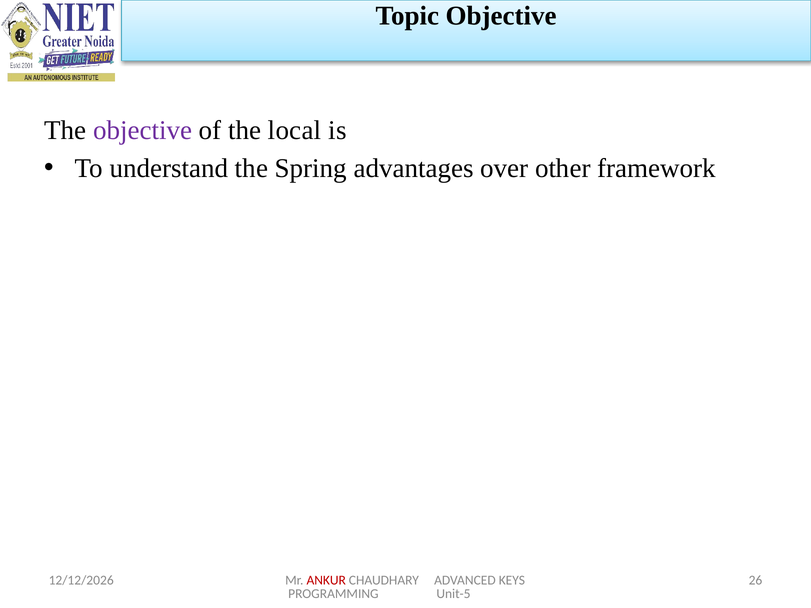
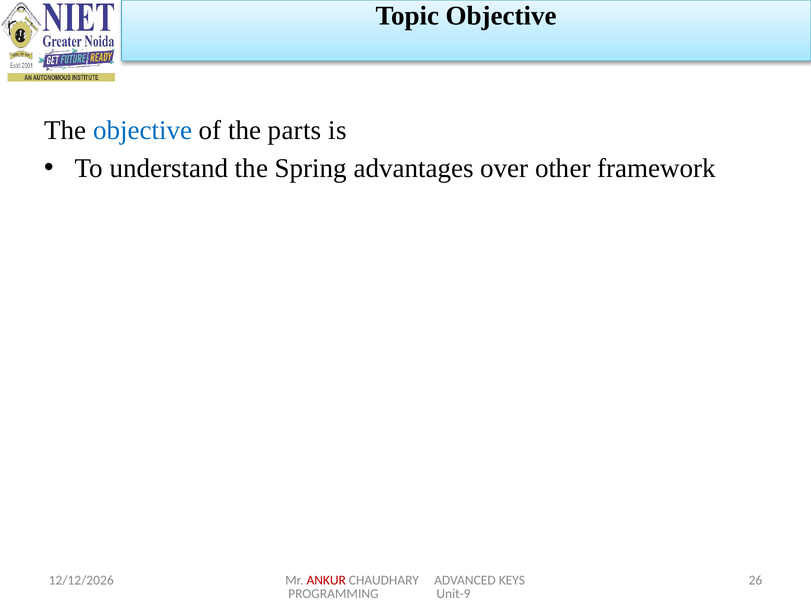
objective at (143, 130) colour: purple -> blue
local: local -> parts
Unit-5: Unit-5 -> Unit-9
